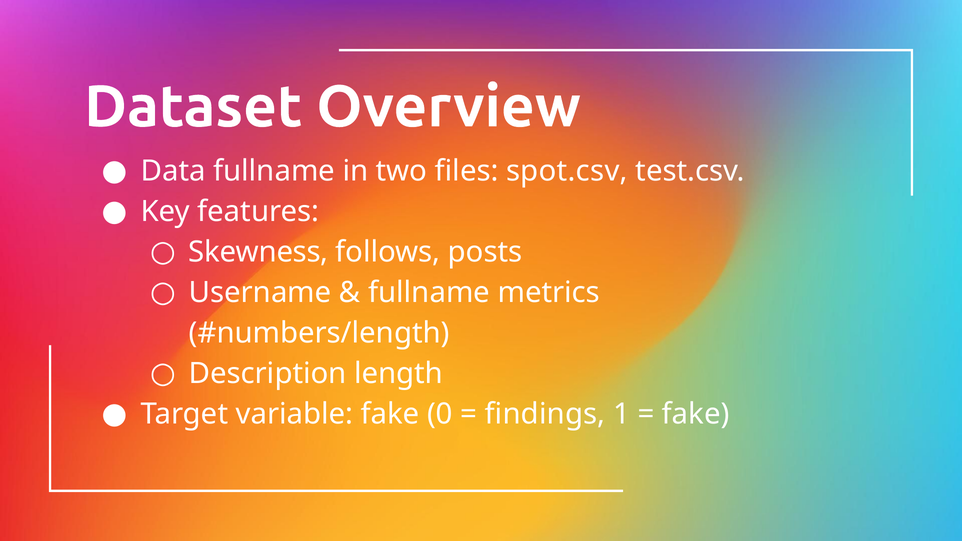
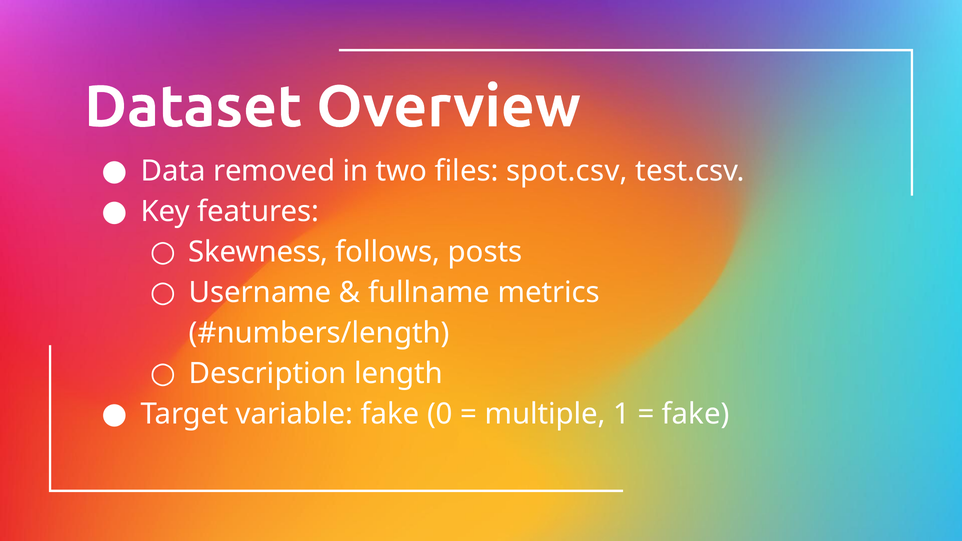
Data fullname: fullname -> removed
findings: findings -> multiple
